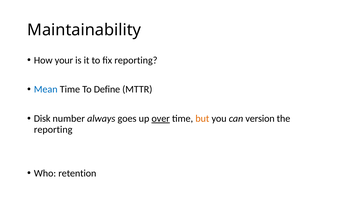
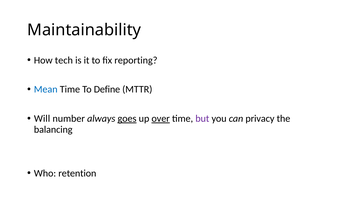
your: your -> tech
Disk: Disk -> Will
goes underline: none -> present
but colour: orange -> purple
version: version -> privacy
reporting at (53, 129): reporting -> balancing
